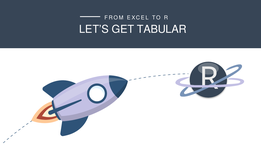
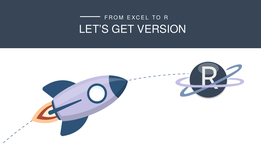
TABULAR: TABULAR -> VERSION
